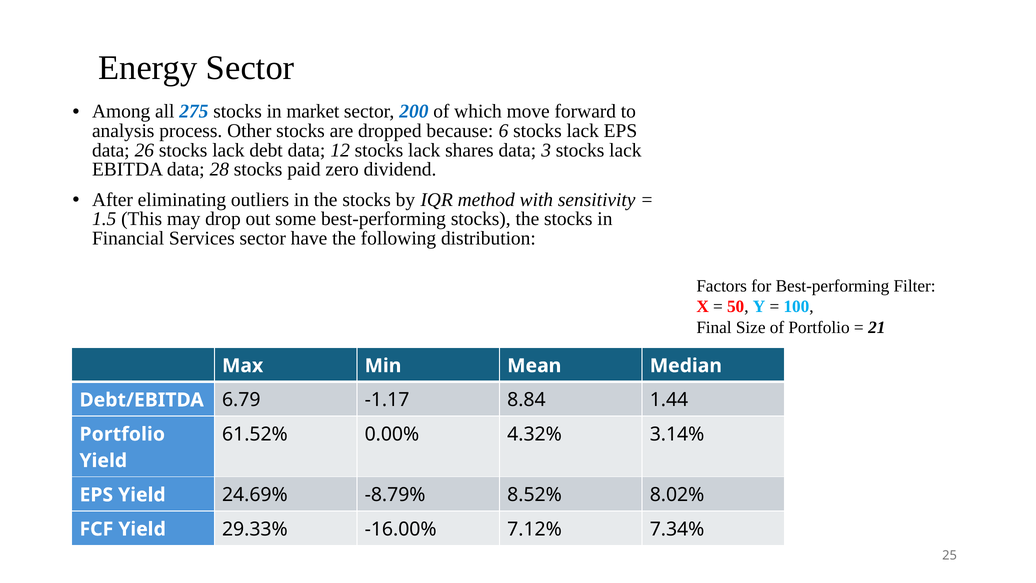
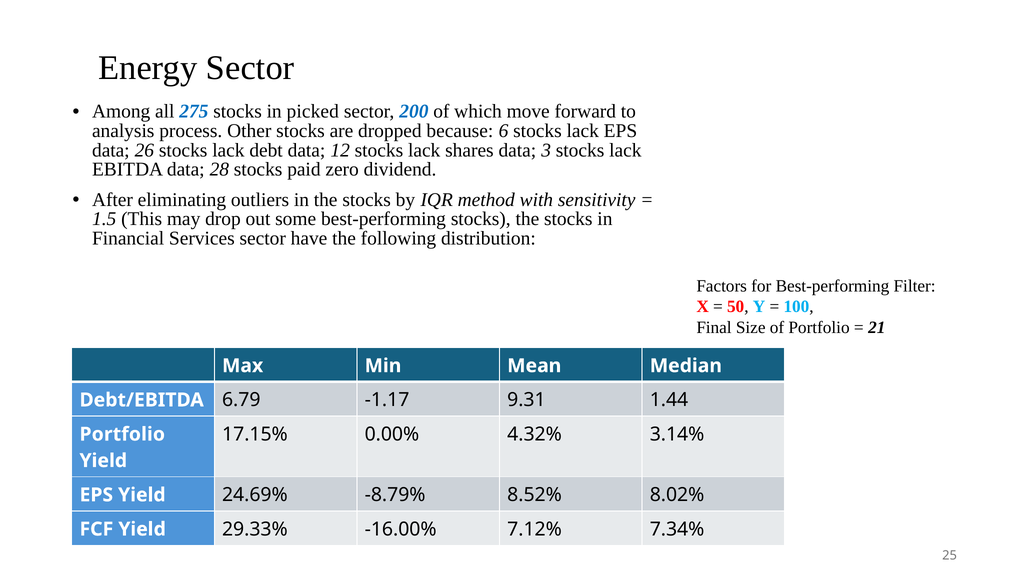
market: market -> picked
8.84: 8.84 -> 9.31
61.52%: 61.52% -> 17.15%
